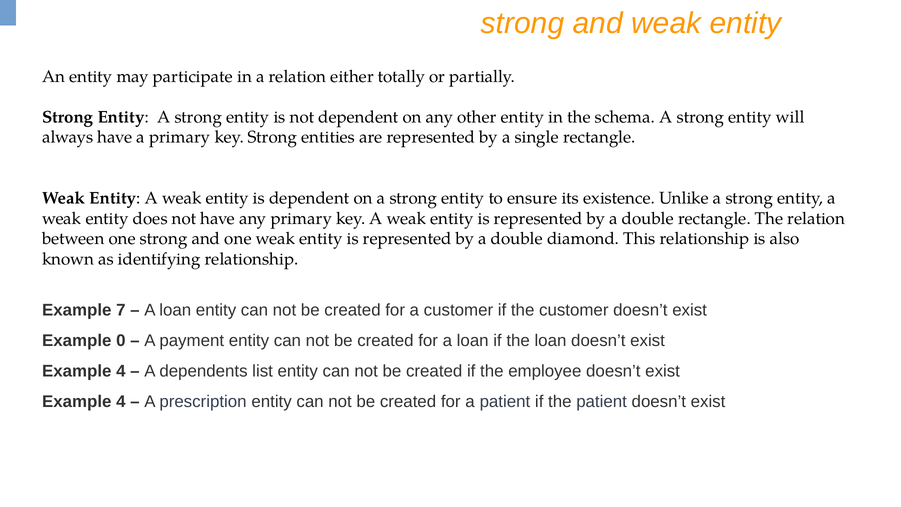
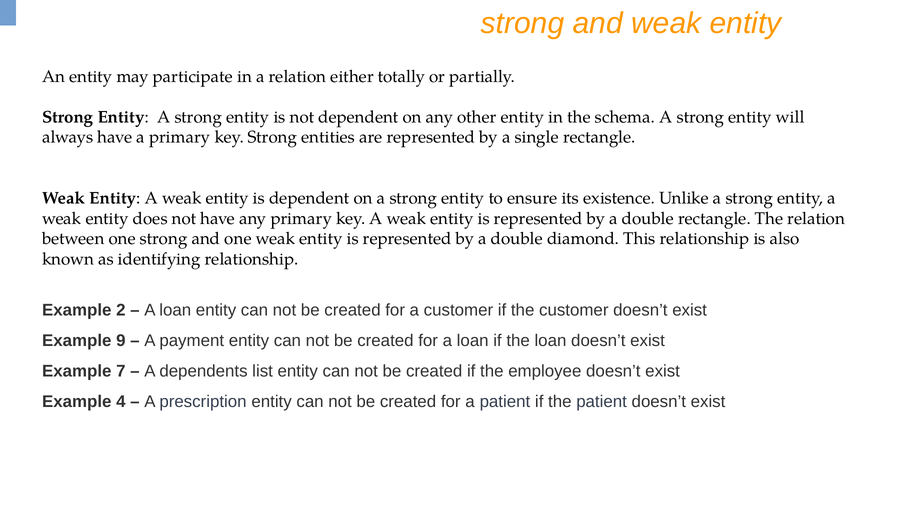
7: 7 -> 2
0: 0 -> 9
4 at (121, 371): 4 -> 7
